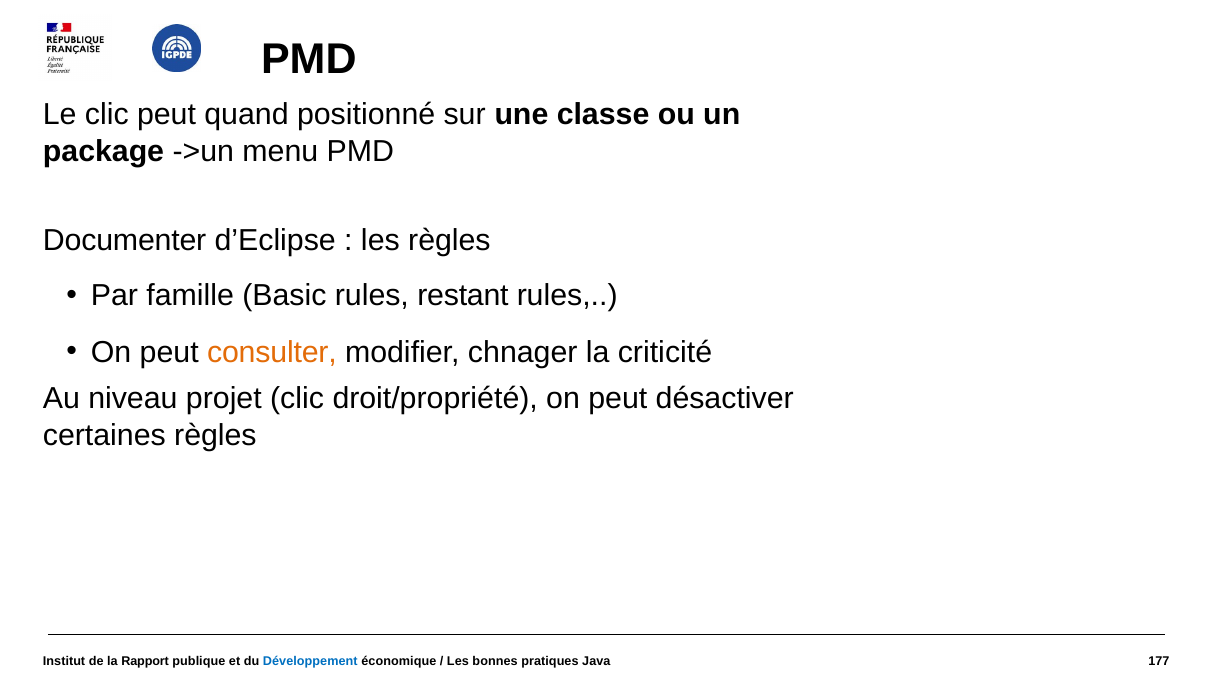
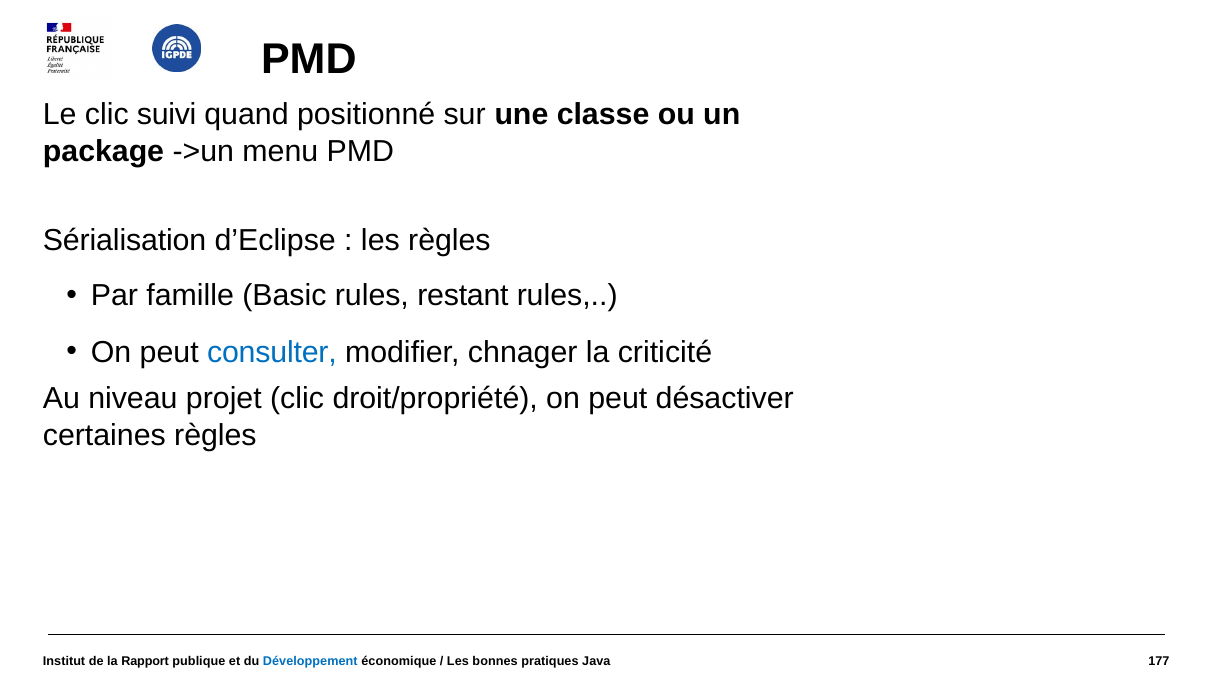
clic peut: peut -> suivi
Documenter: Documenter -> Sérialisation
consulter colour: orange -> blue
